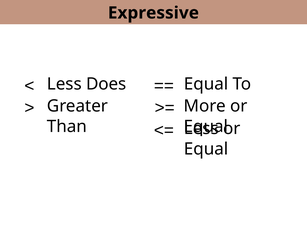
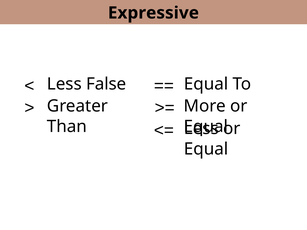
Does: Does -> False
